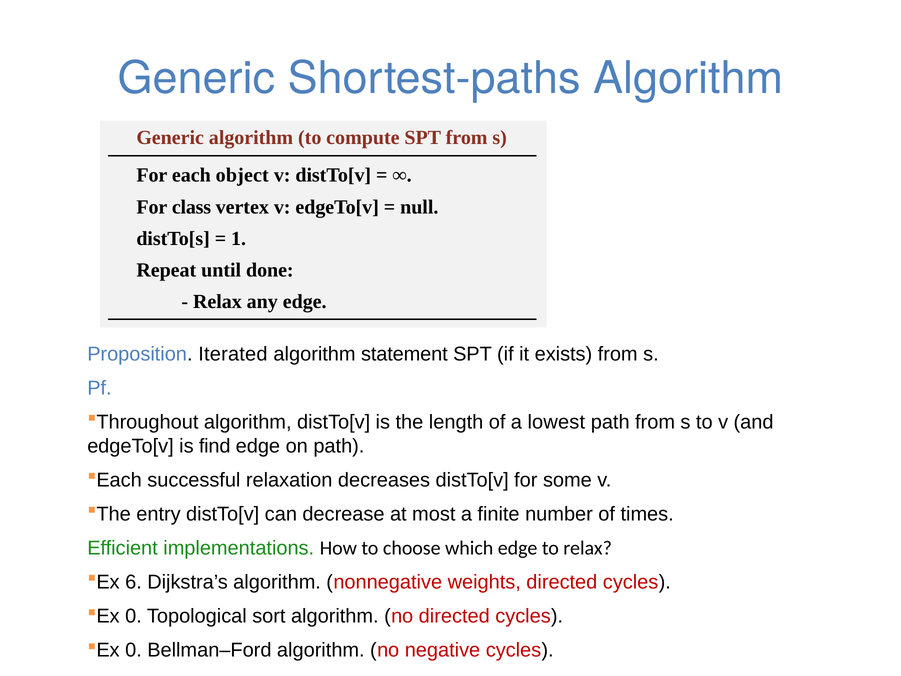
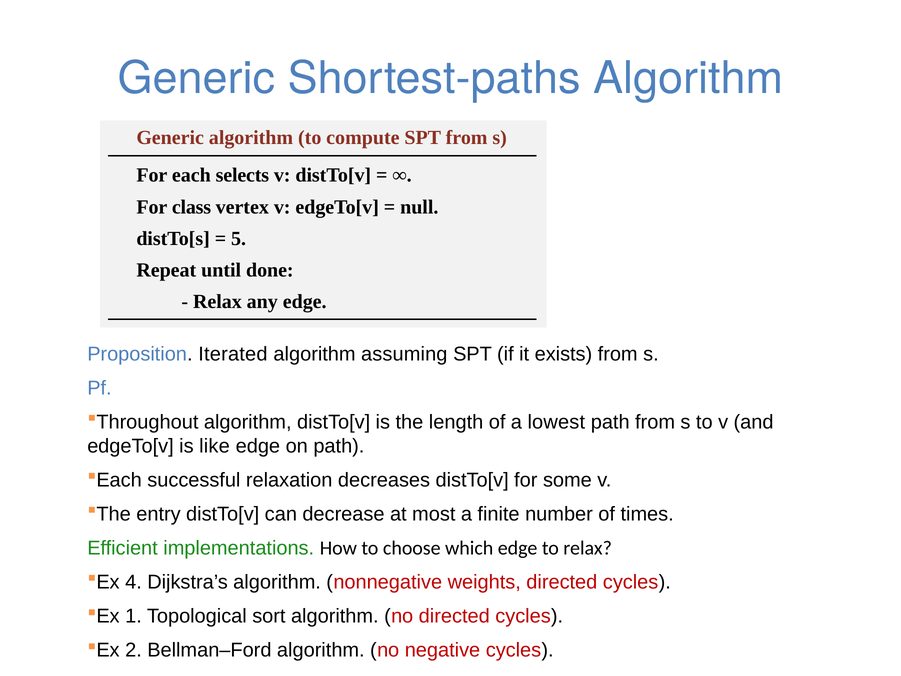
object: object -> selects
1: 1 -> 5
statement: statement -> assuming
find: find -> like
6: 6 -> 4
0 at (133, 616): 0 -> 1
0 at (133, 650): 0 -> 2
